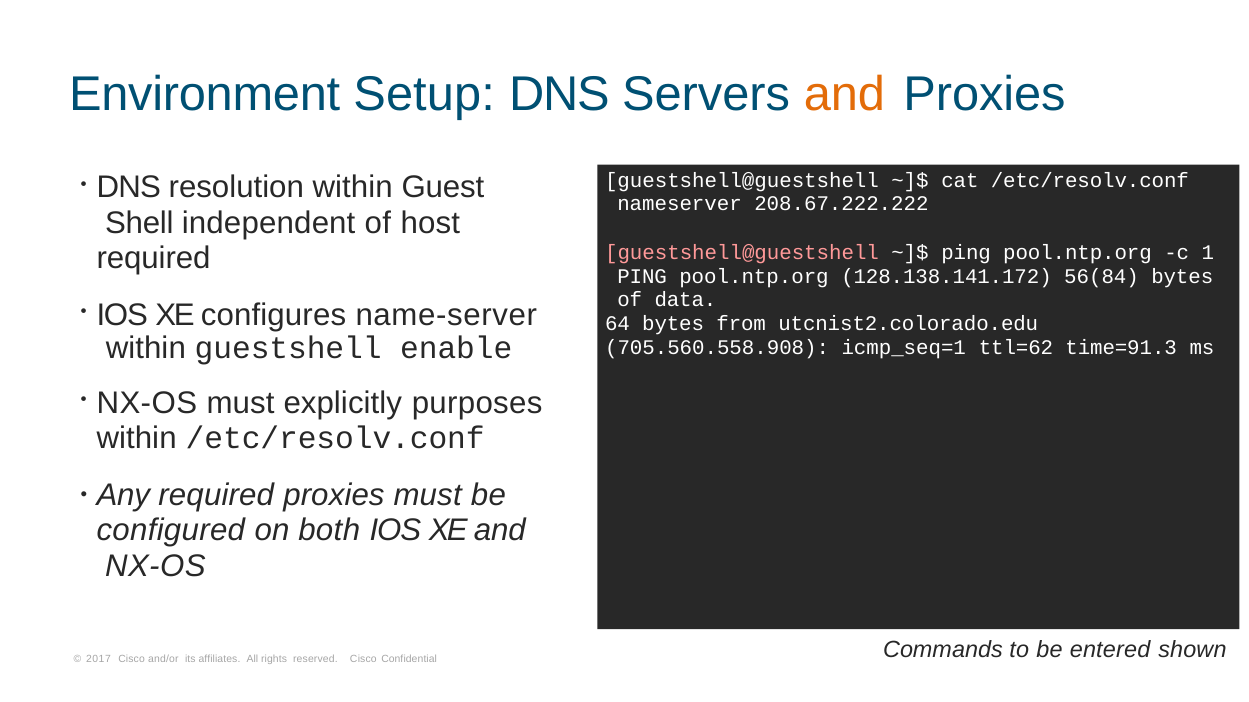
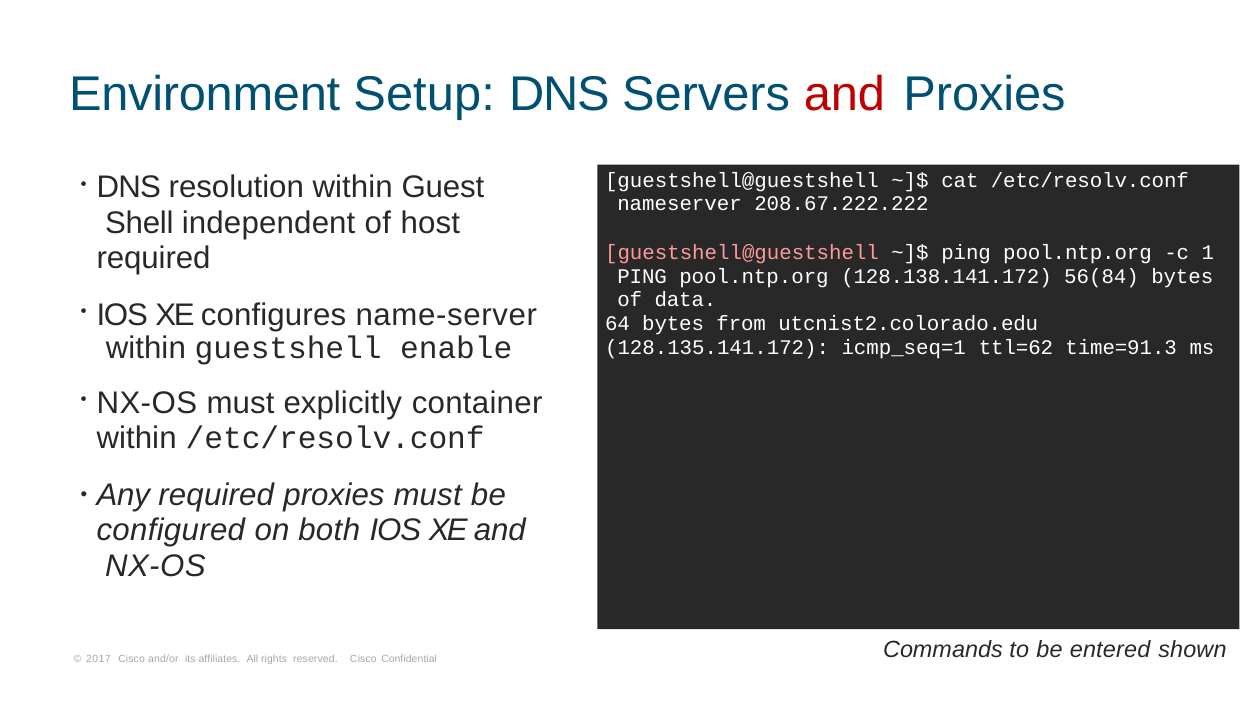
and at (844, 94) colour: orange -> red
705.560.558.908: 705.560.558.908 -> 128.135.141.172
purposes: purposes -> container
